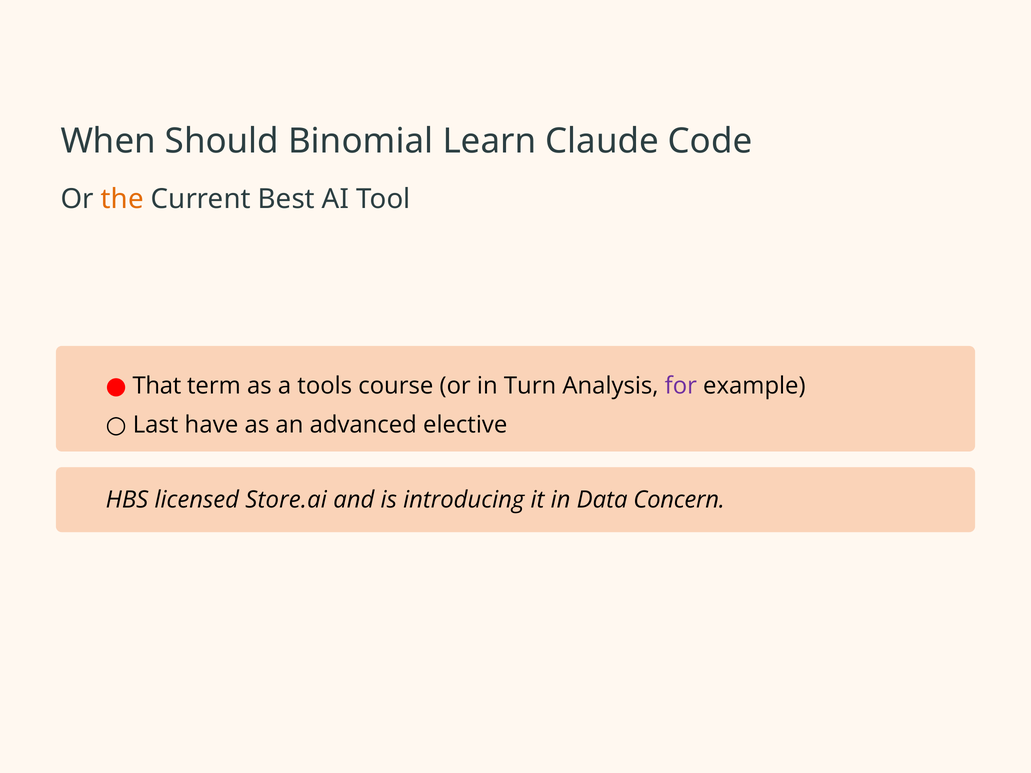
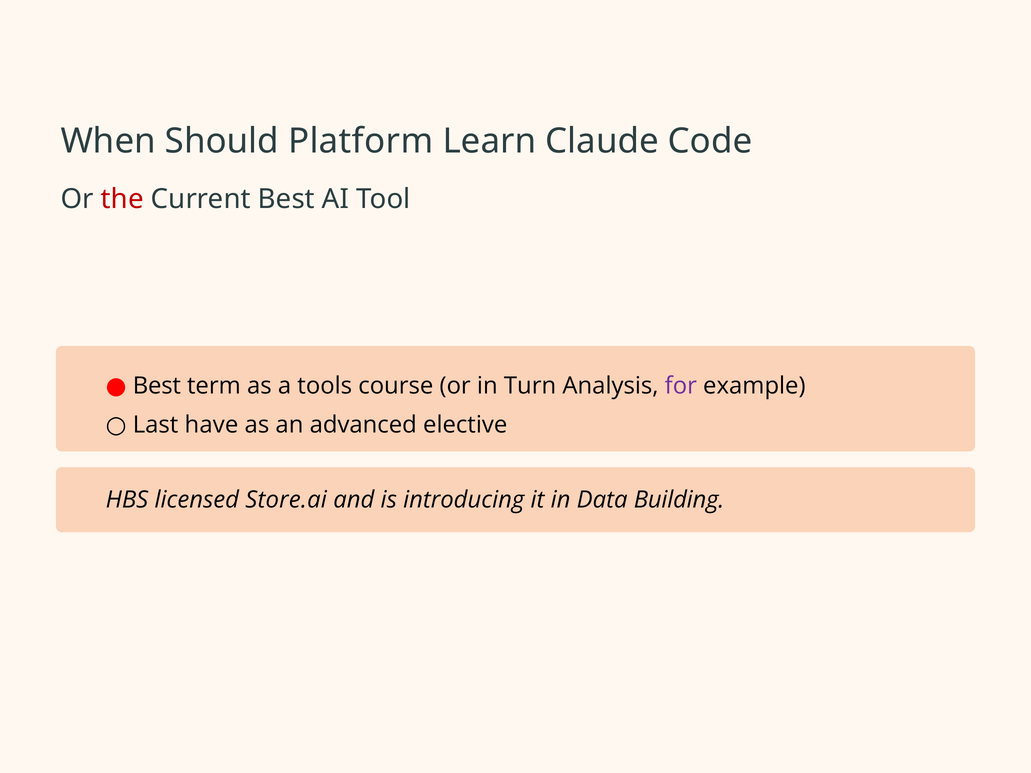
Binomial: Binomial -> Platform
the colour: orange -> red
That at (157, 386): That -> Best
Concern: Concern -> Building
